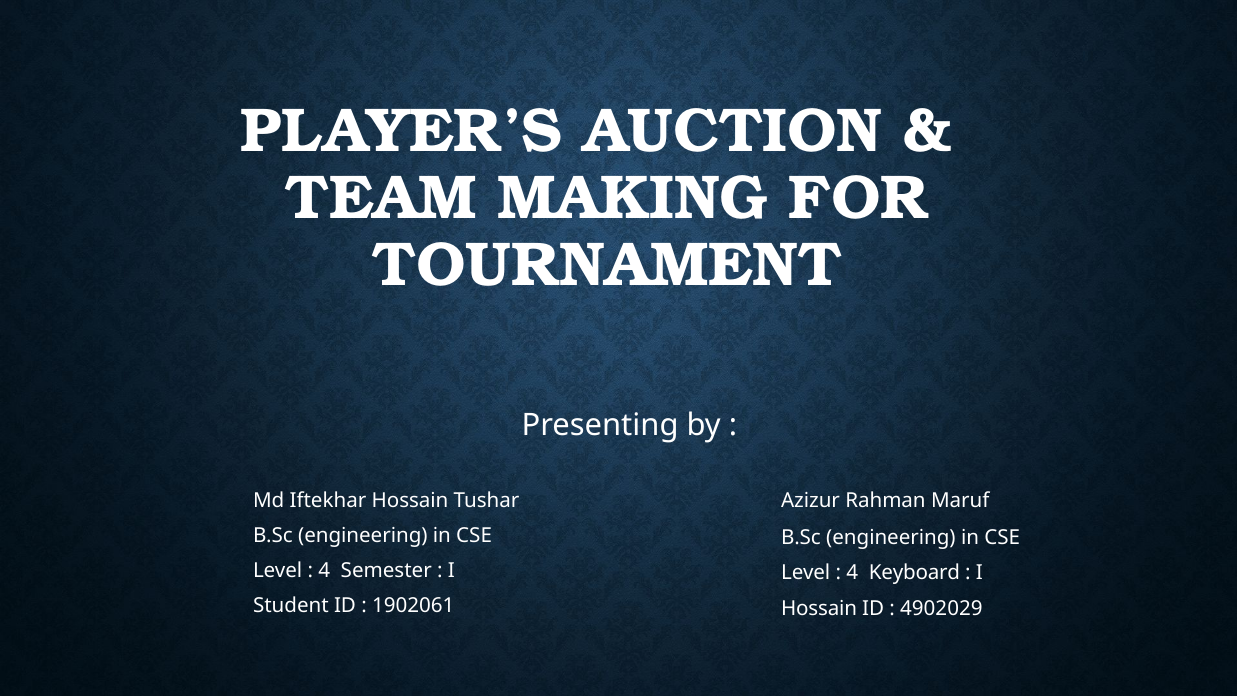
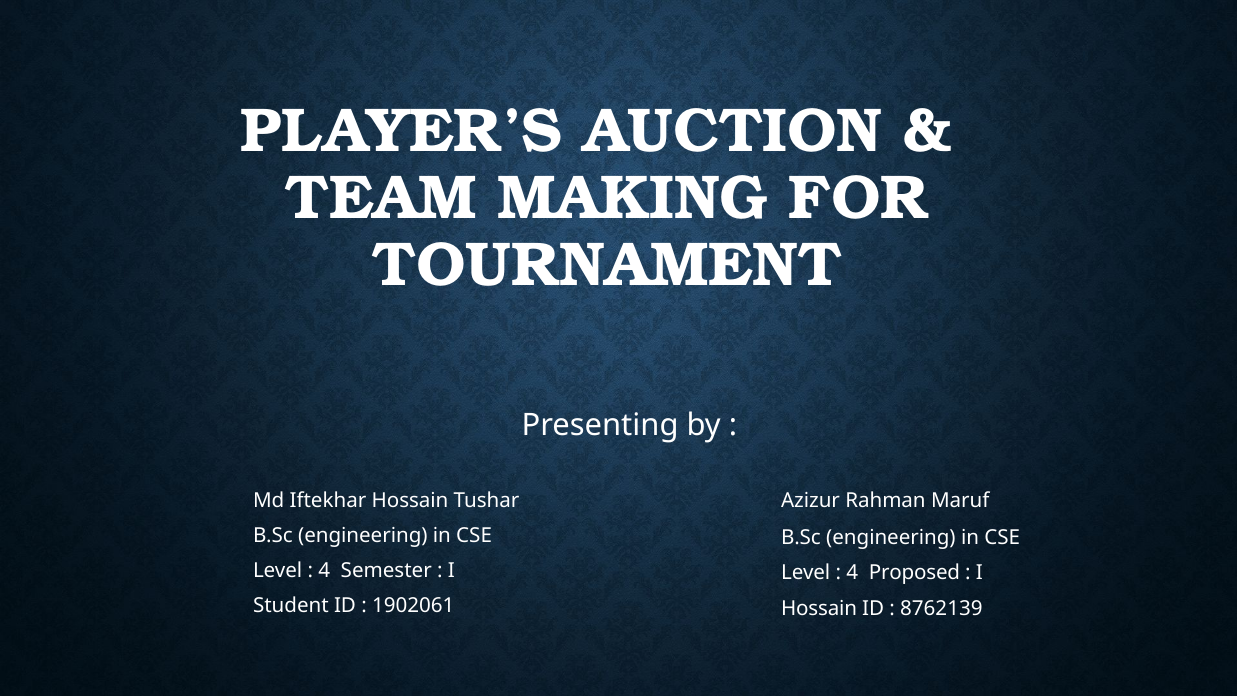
Keyboard: Keyboard -> Proposed
4902029: 4902029 -> 8762139
